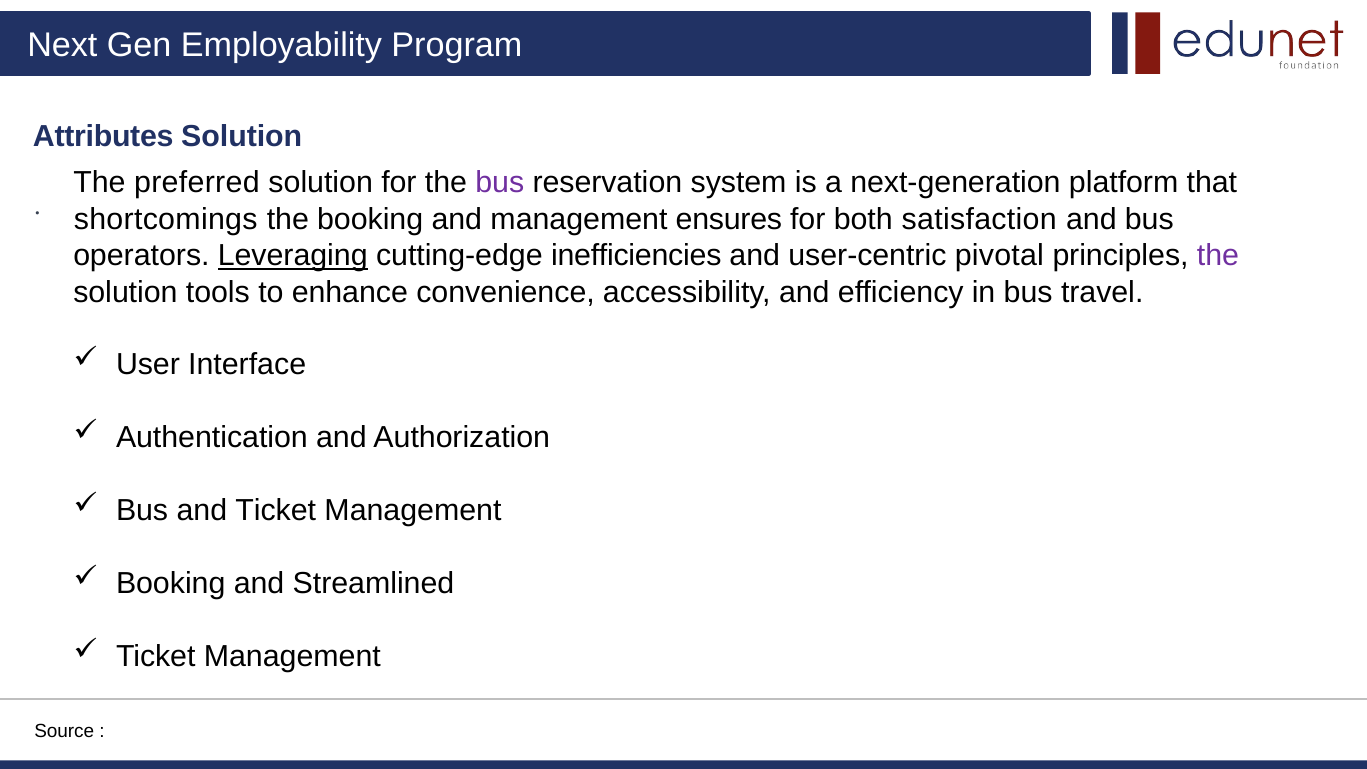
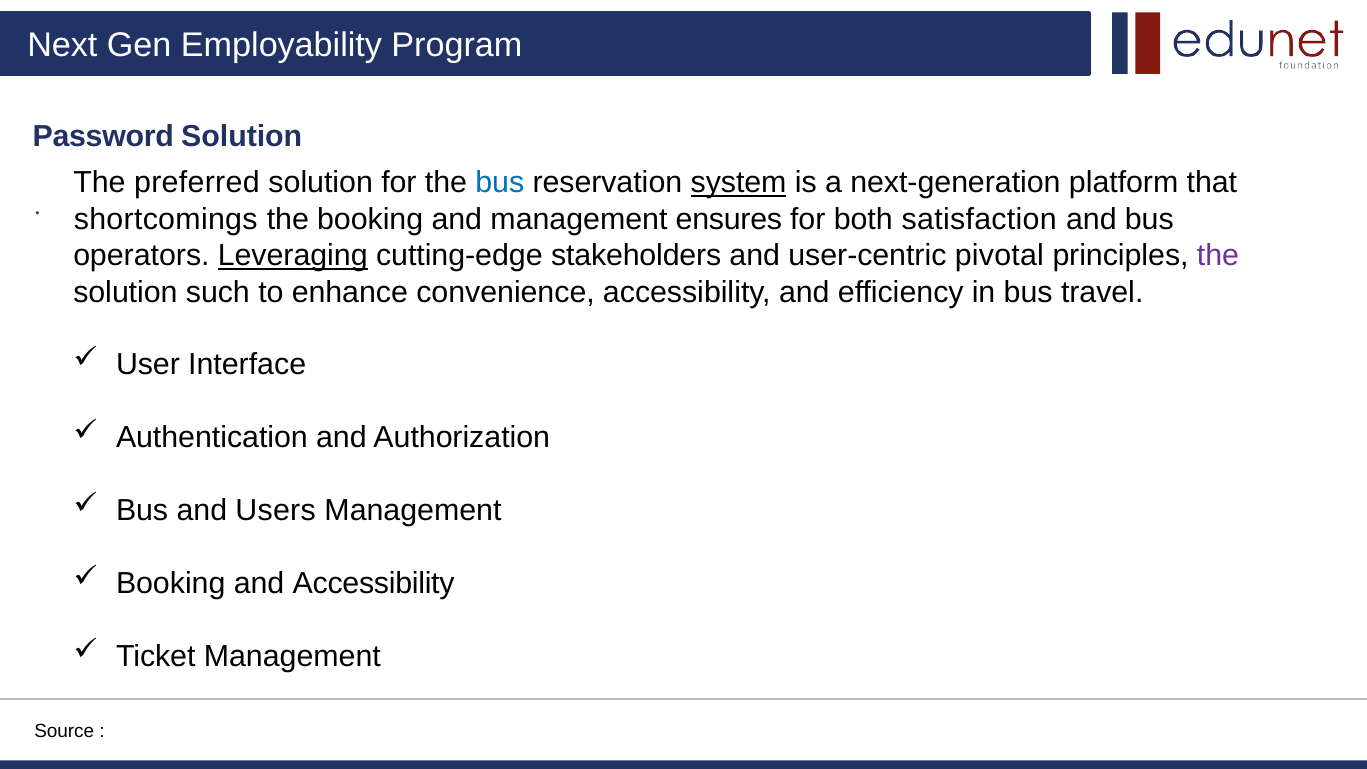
Attributes: Attributes -> Password
bus at (500, 183) colour: purple -> blue
system underline: none -> present
inefficiencies: inefficiencies -> stakeholders
tools: tools -> such
and Ticket: Ticket -> Users
and Streamlined: Streamlined -> Accessibility
